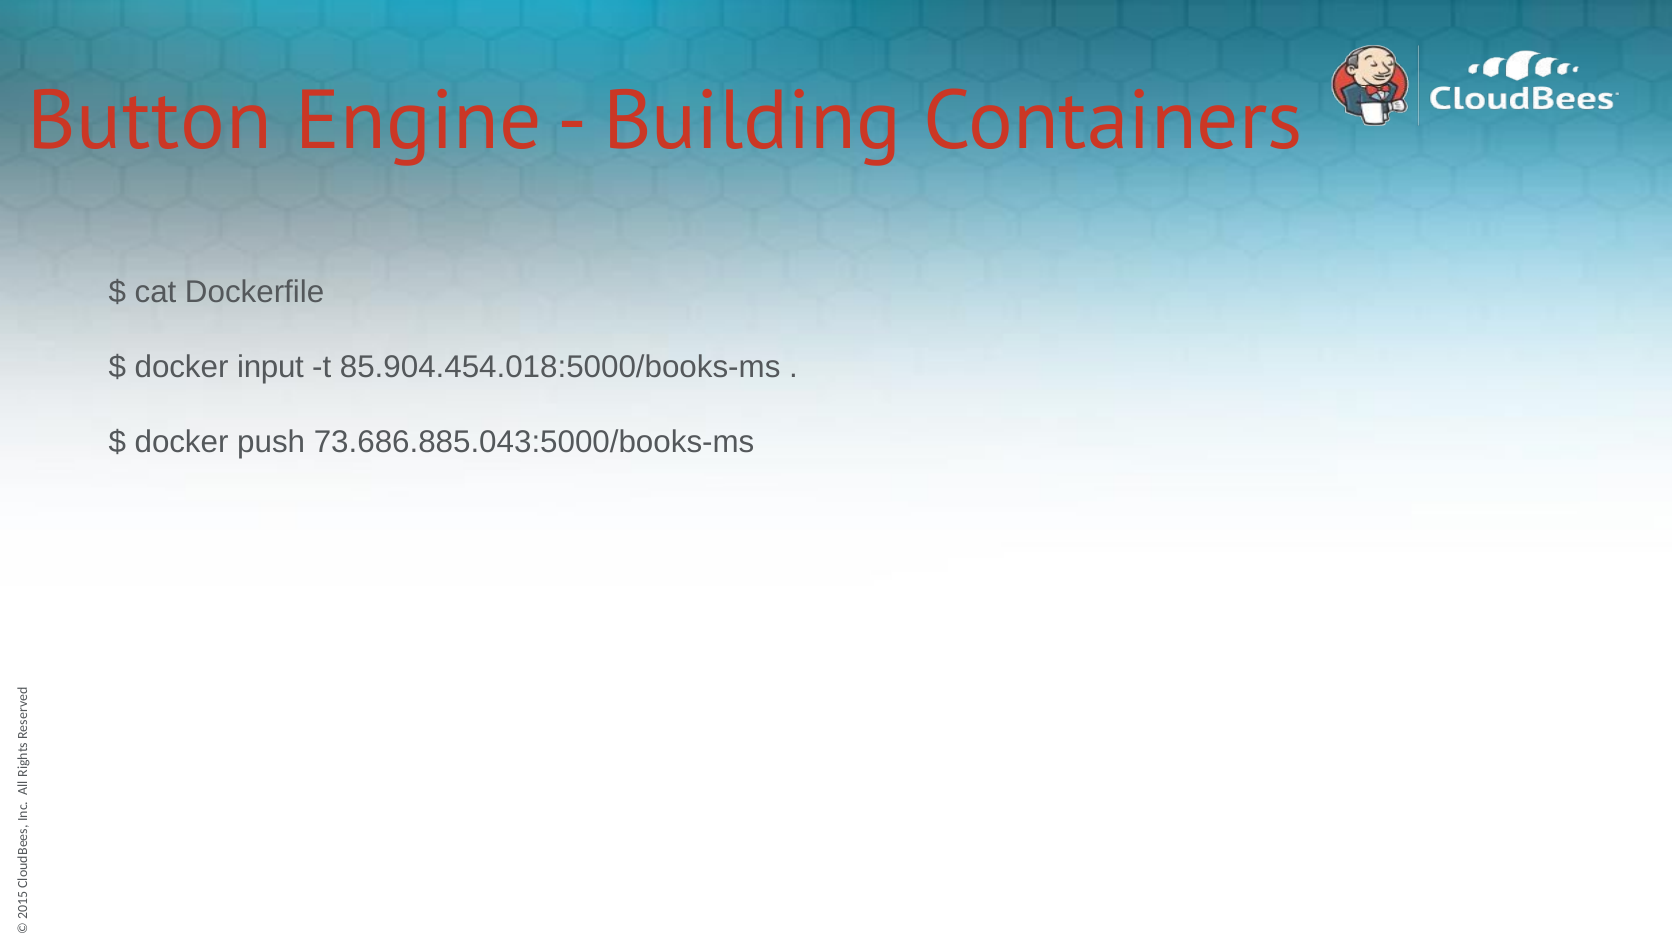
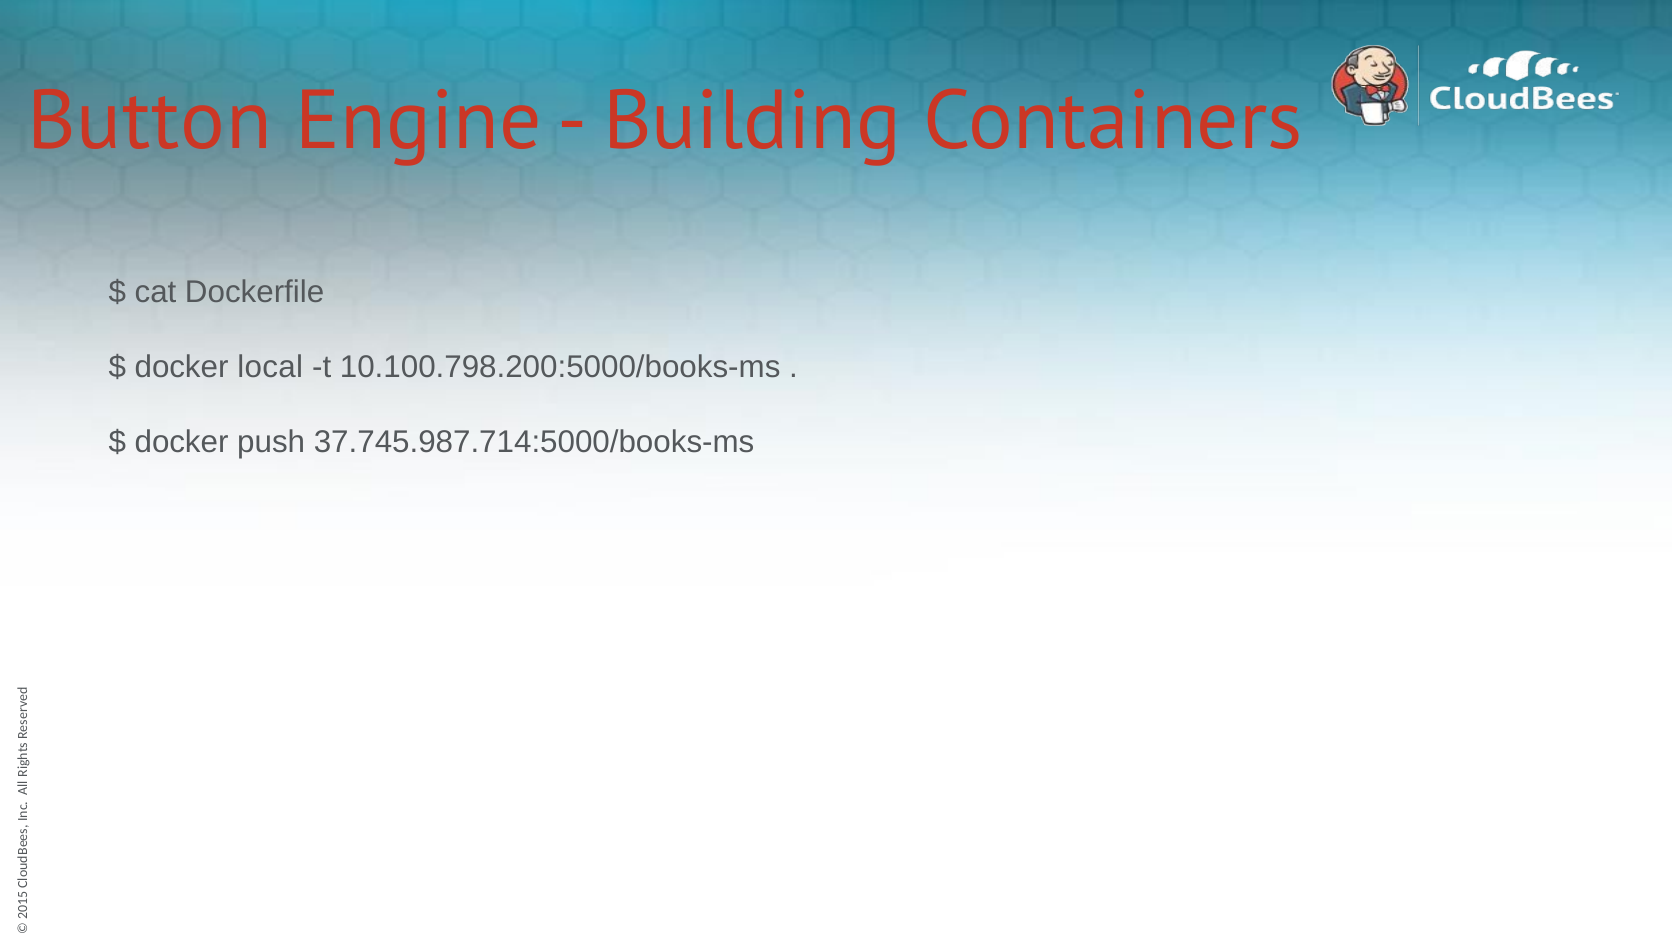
input: input -> local
85.904.454.018:5000/books-ms: 85.904.454.018:5000/books-ms -> 10.100.798.200:5000/books-ms
73.686.885.043:5000/books-ms: 73.686.885.043:5000/books-ms -> 37.745.987.714:5000/books-ms
